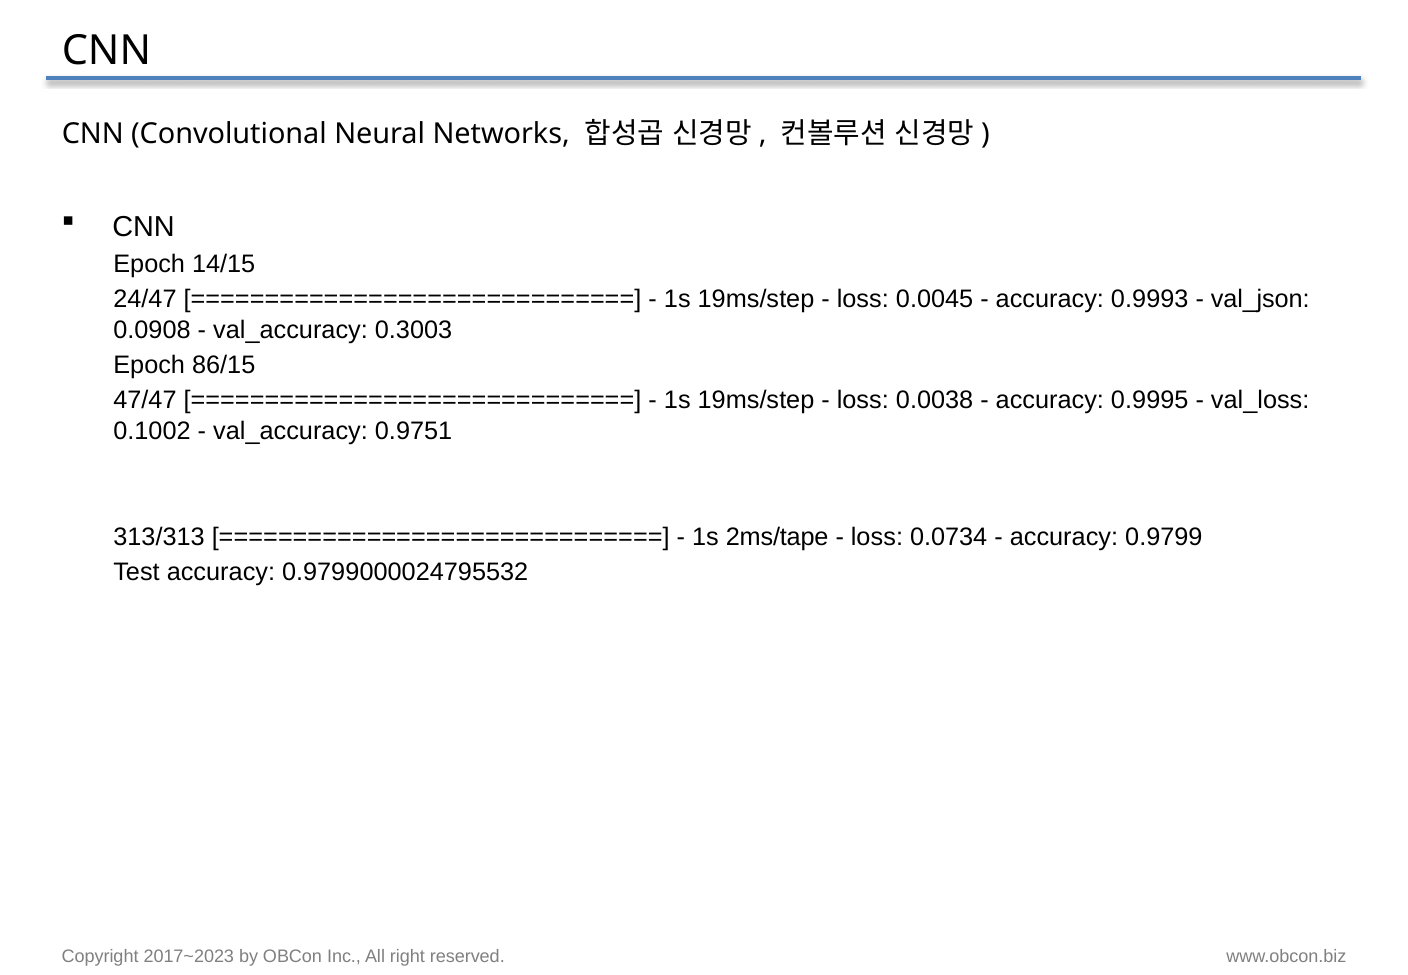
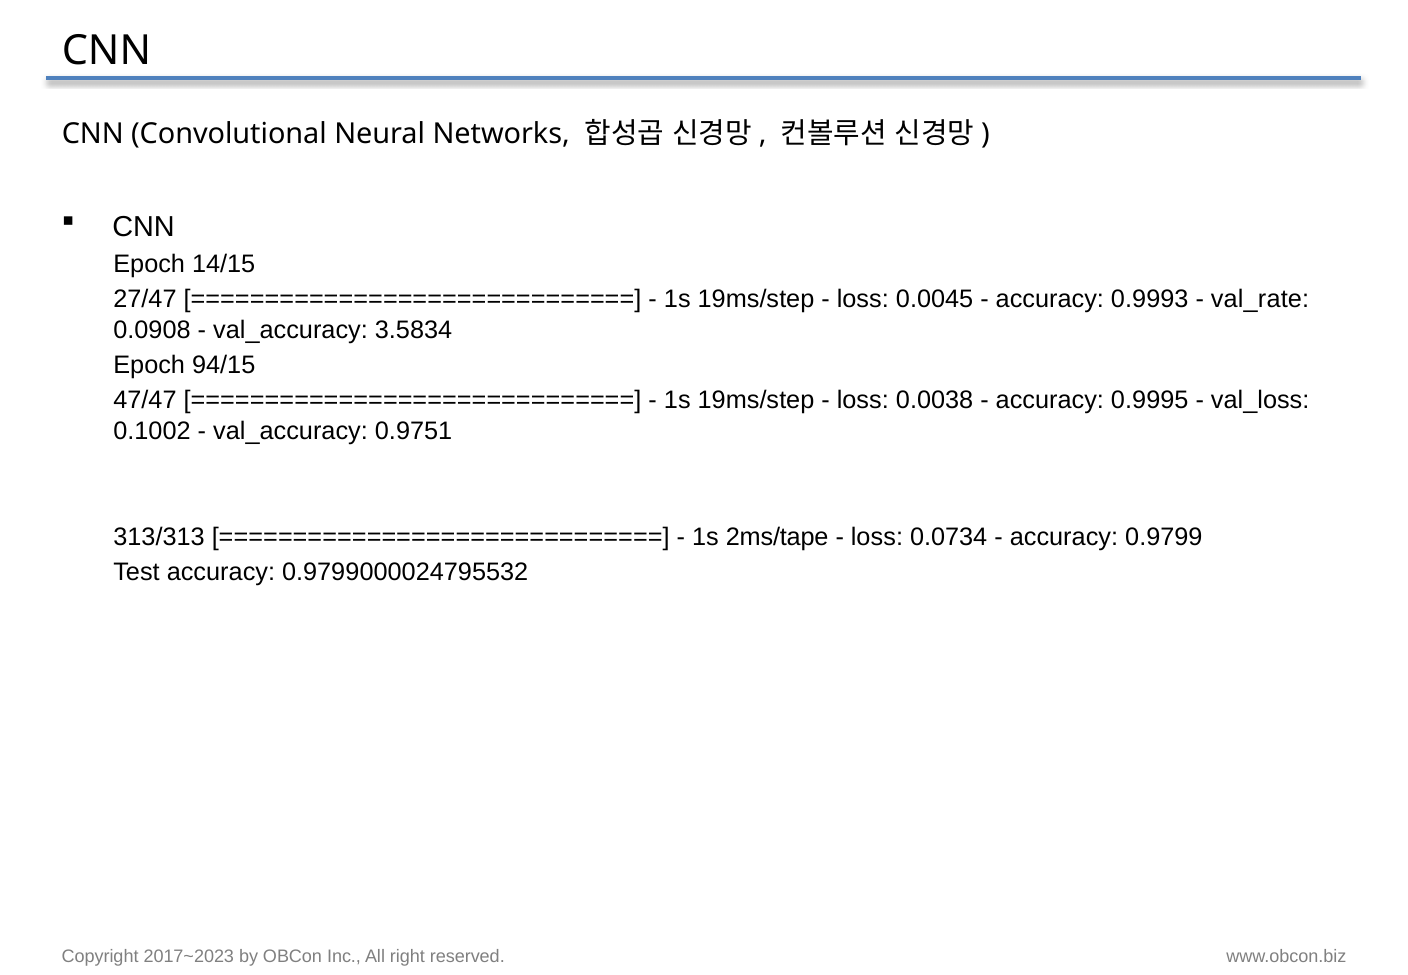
24/47: 24/47 -> 27/47
val_json: val_json -> val_rate
0.3003: 0.3003 -> 3.5834
86/15: 86/15 -> 94/15
